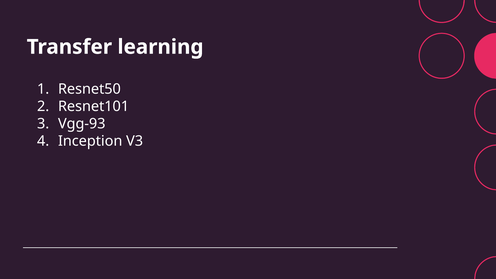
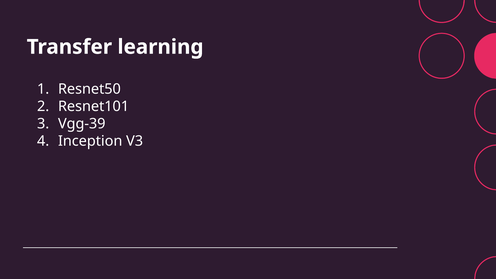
Vgg-93: Vgg-93 -> Vgg-39
